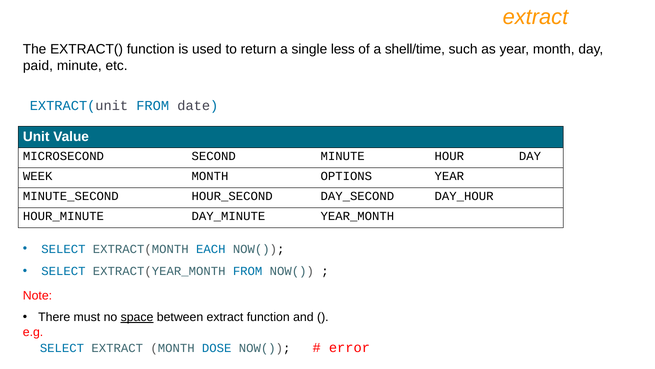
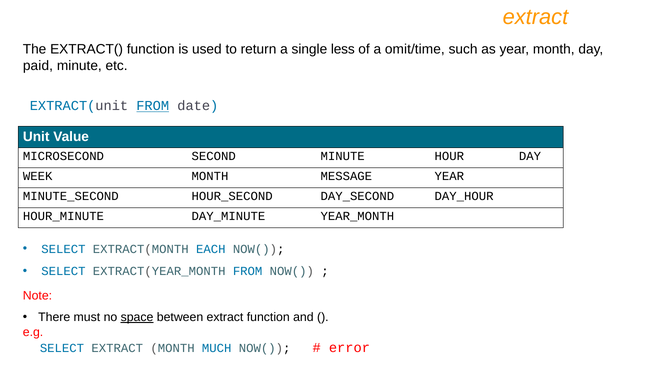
shell/time: shell/time -> omit/time
FROM at (153, 106) underline: none -> present
OPTIONS: OPTIONS -> MESSAGE
DOSE: DOSE -> MUCH
